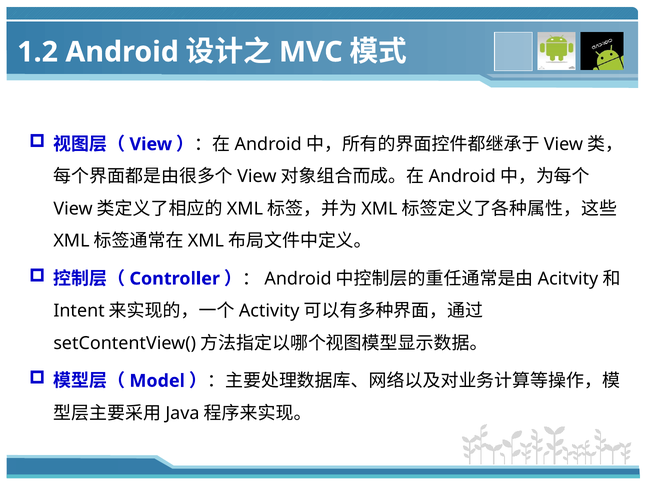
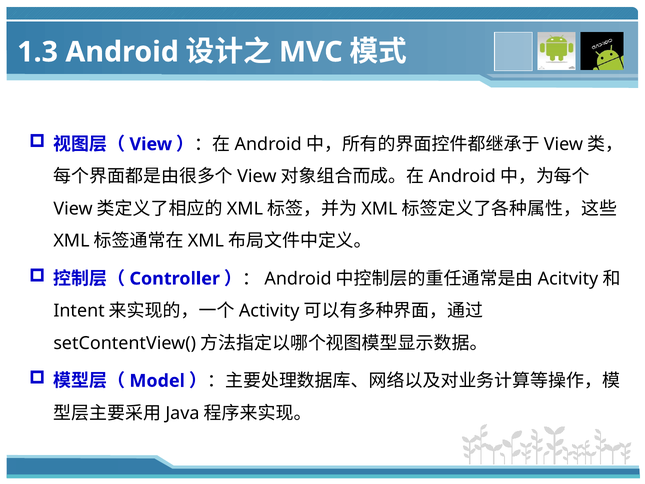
1.2: 1.2 -> 1.3
